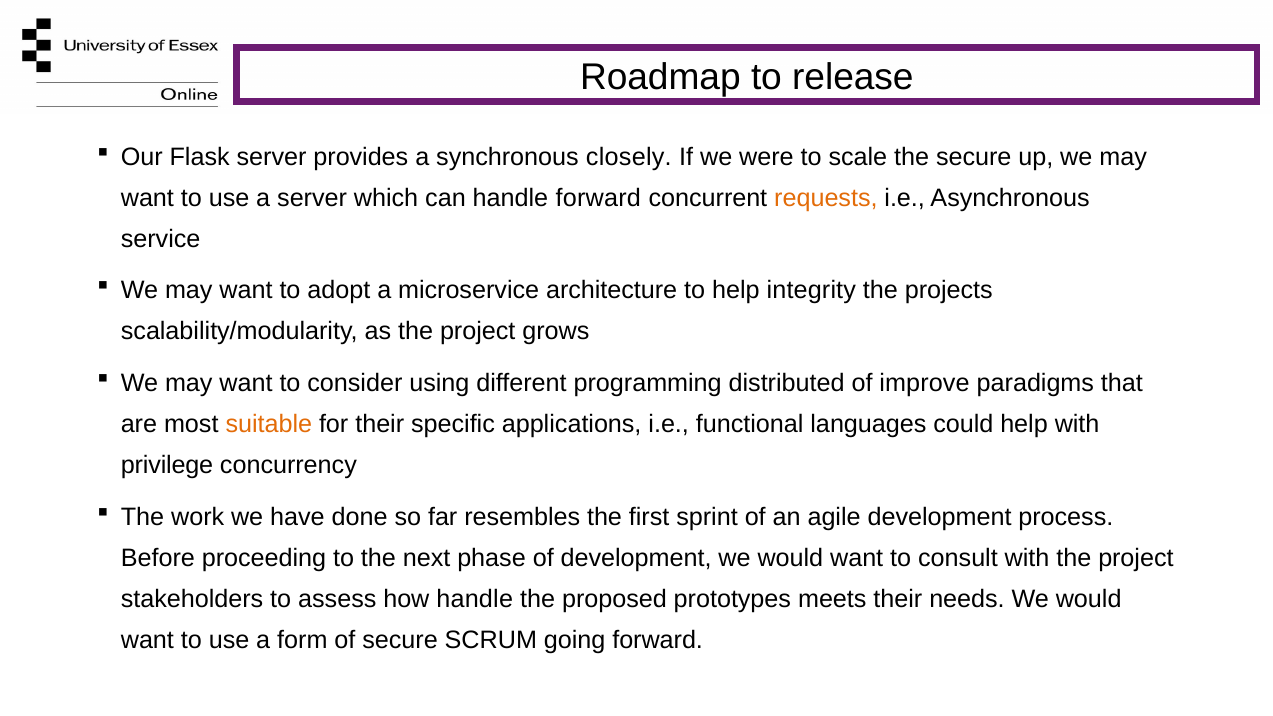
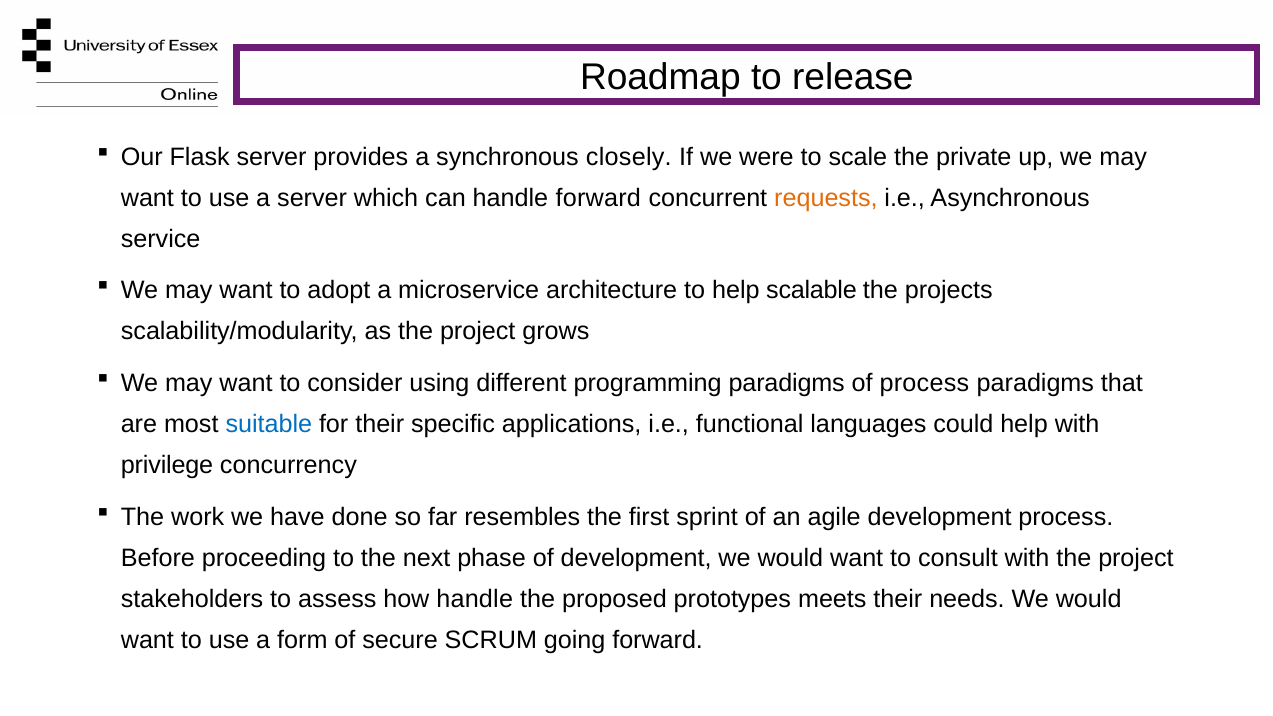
the secure: secure -> private
integrity: integrity -> scalable
programming distributed: distributed -> paradigms
of improve: improve -> process
suitable colour: orange -> blue
